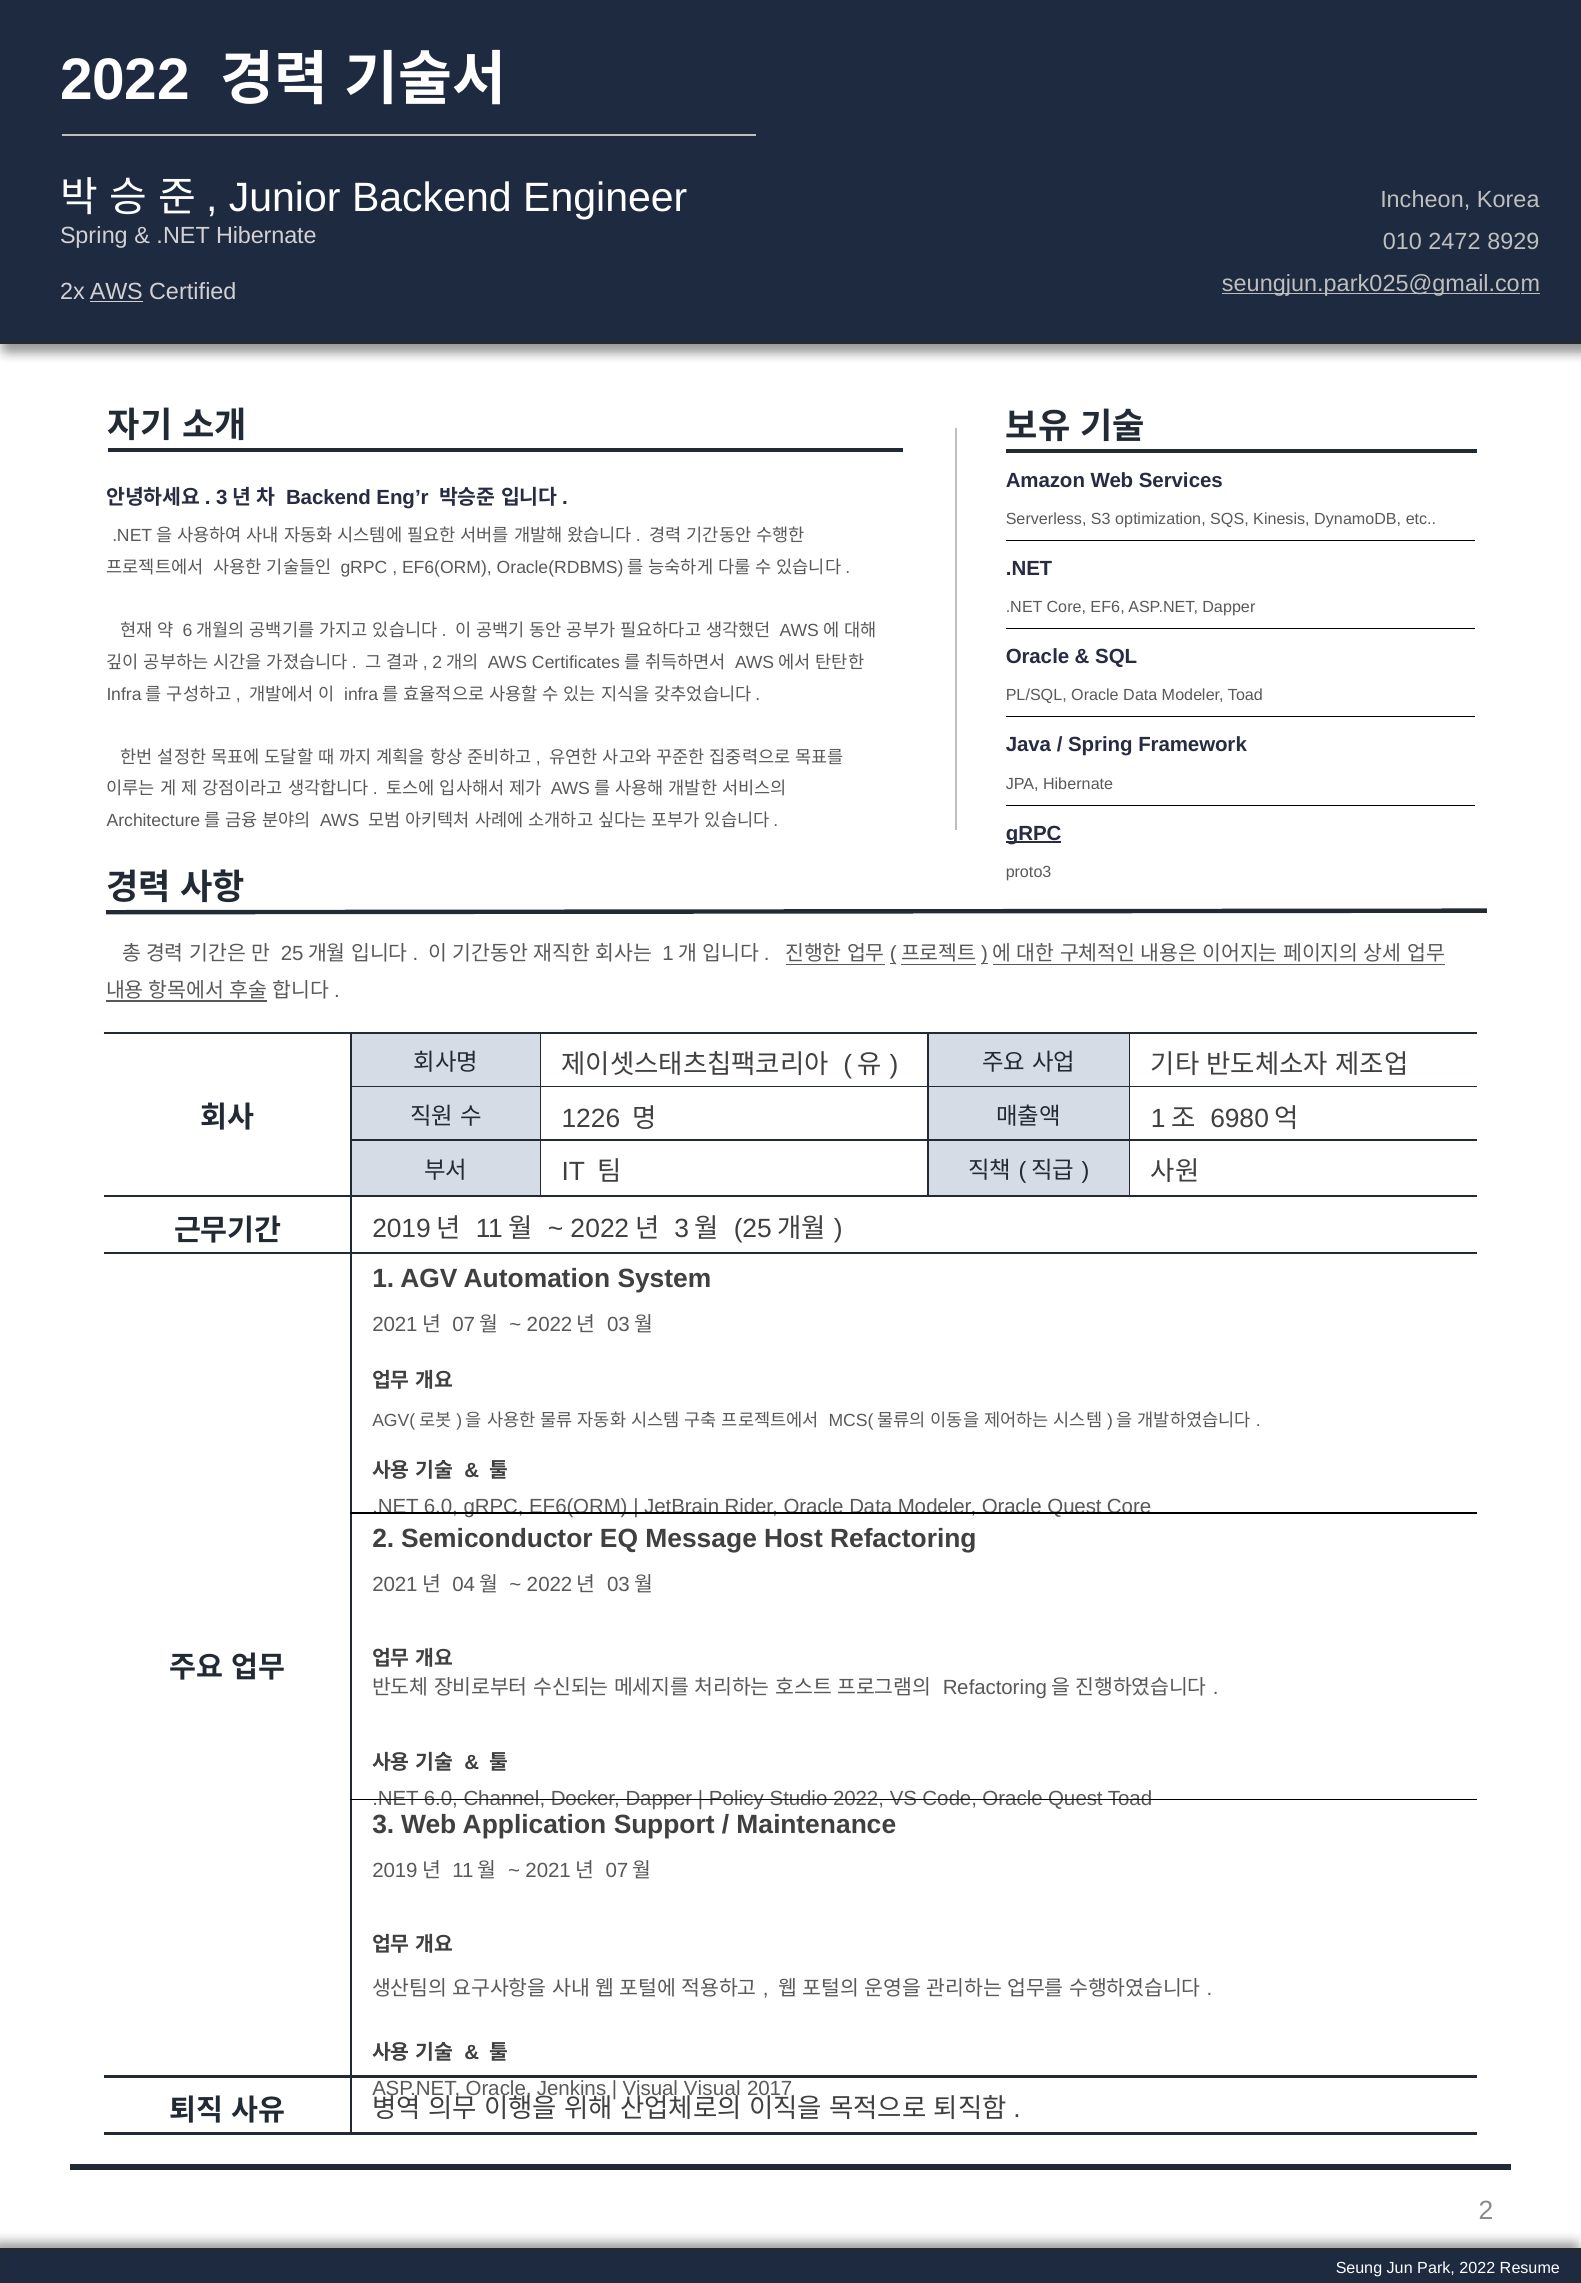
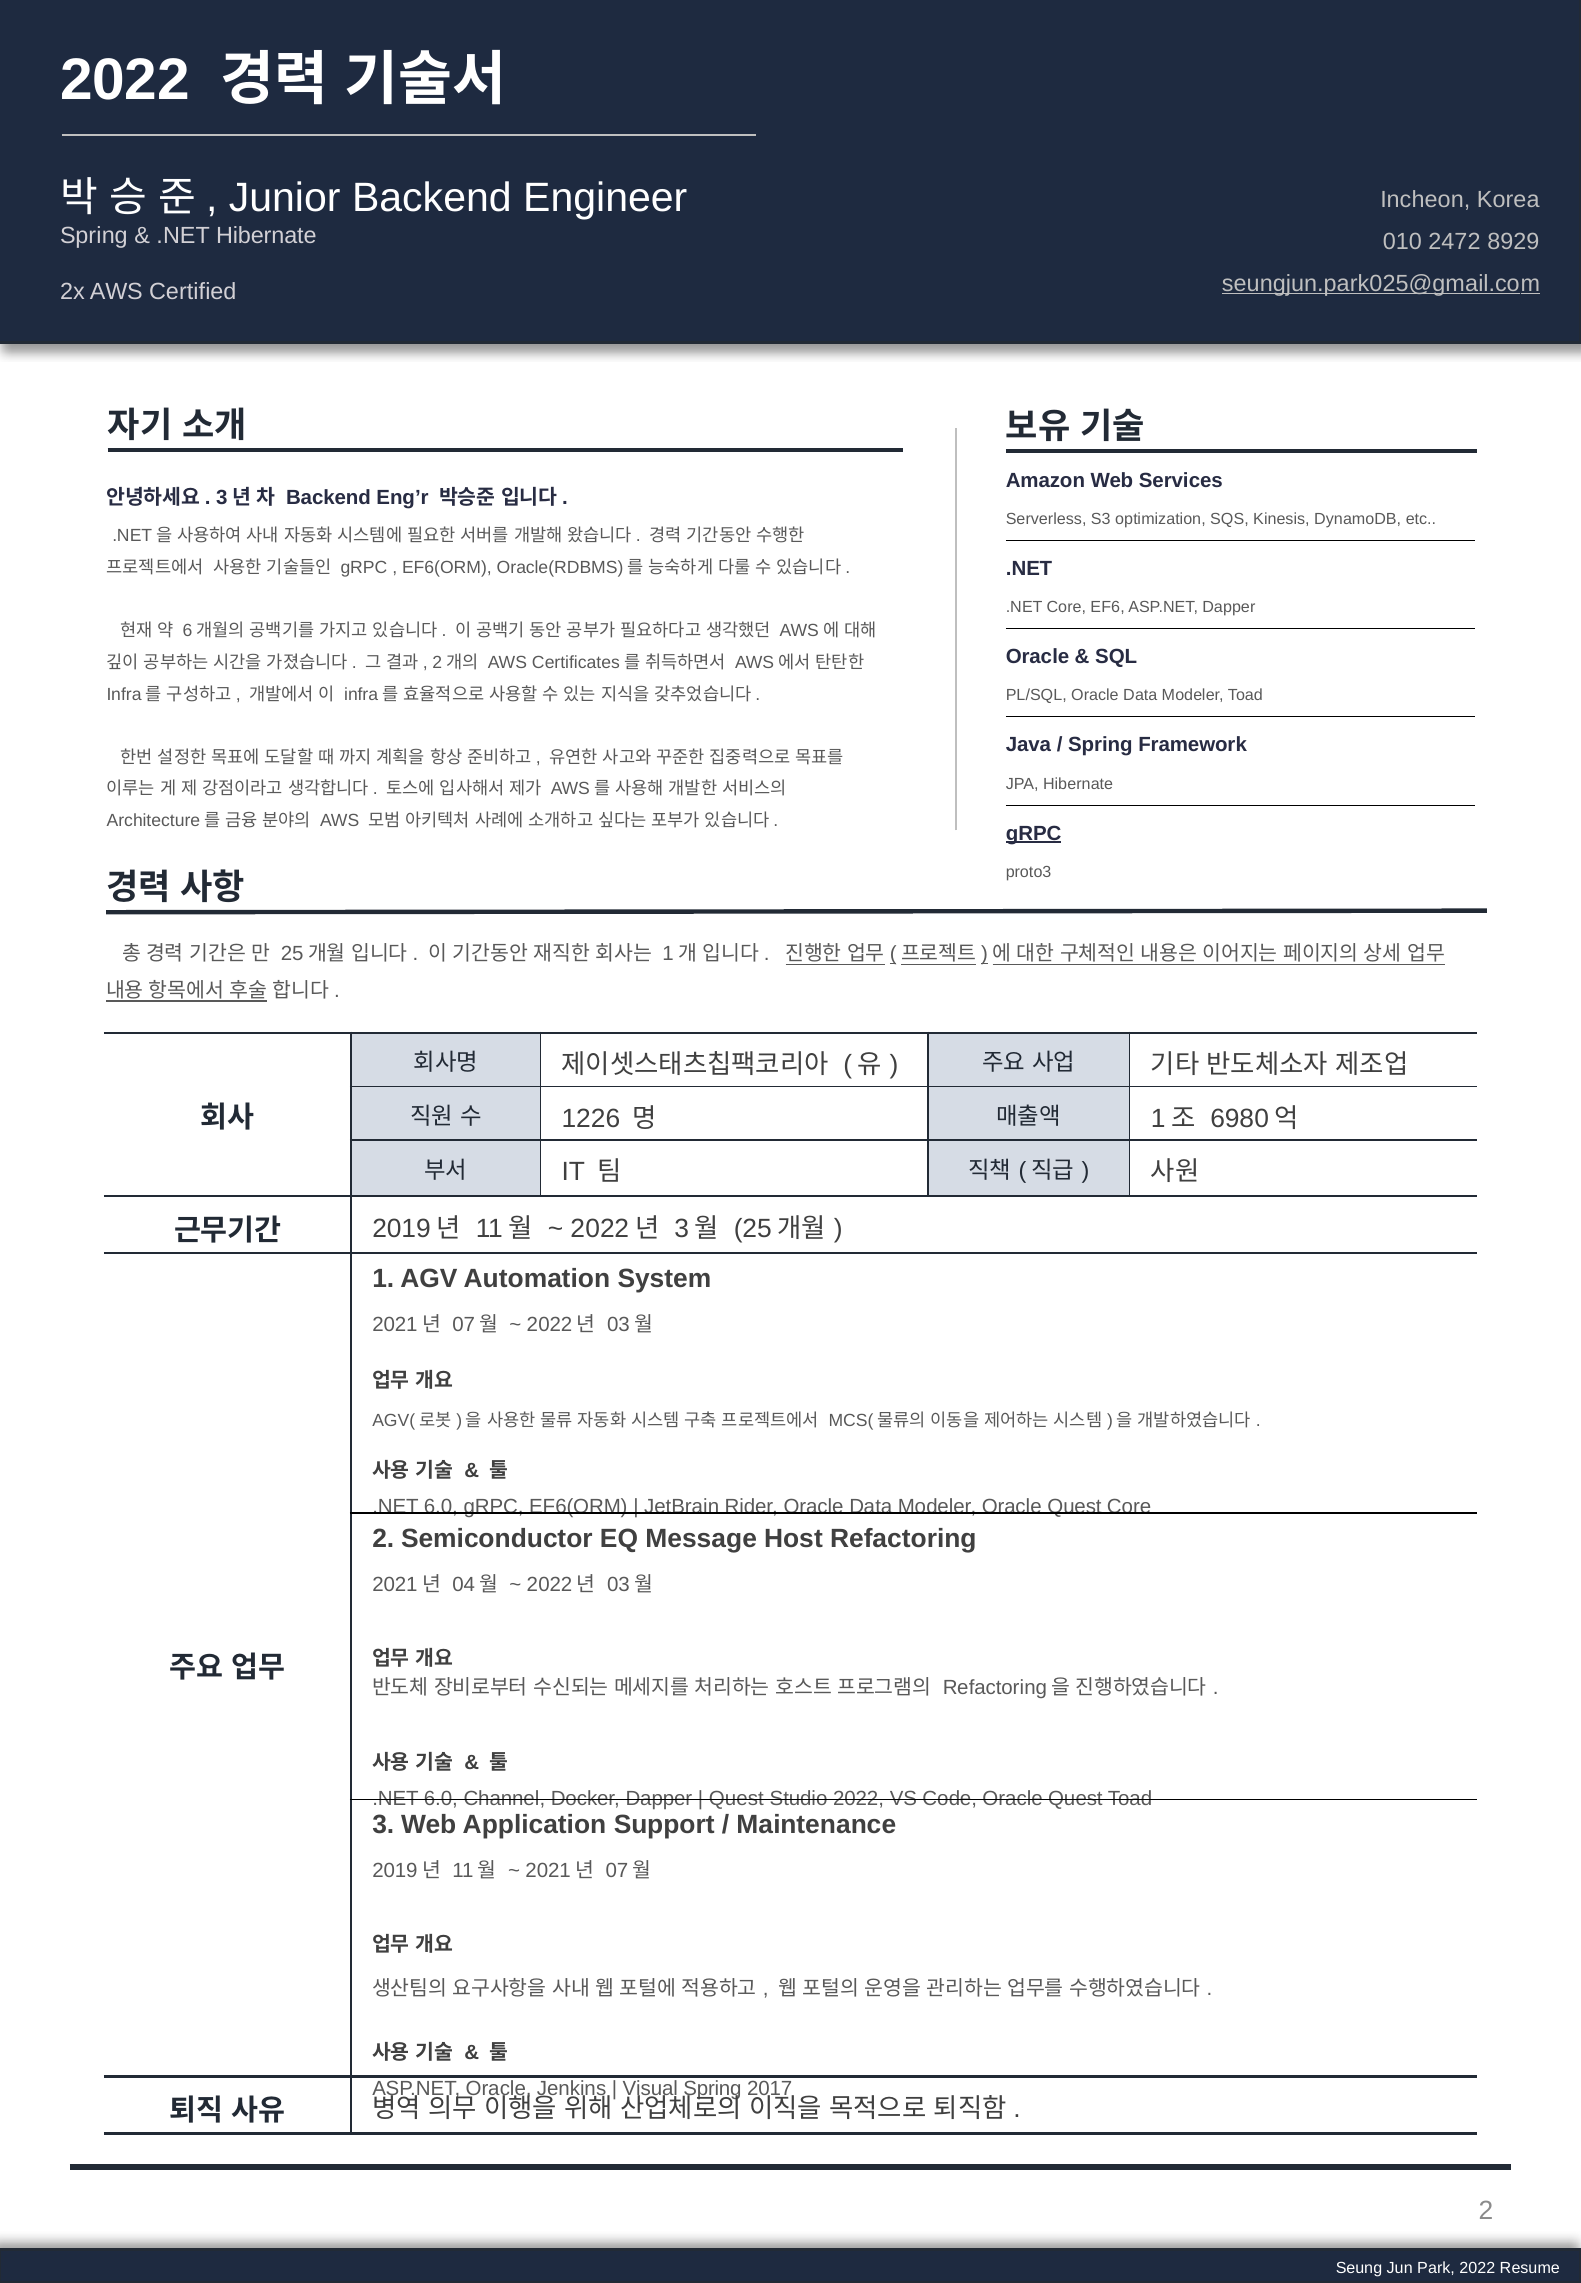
AWS at (116, 292) underline: present -> none
Policy at (736, 1800): Policy -> Quest
Visual Visual: Visual -> Spring
